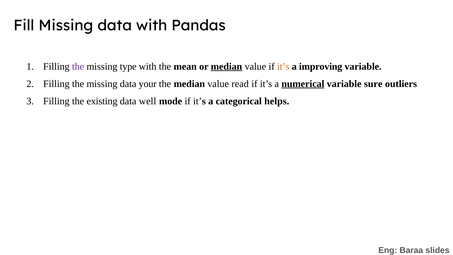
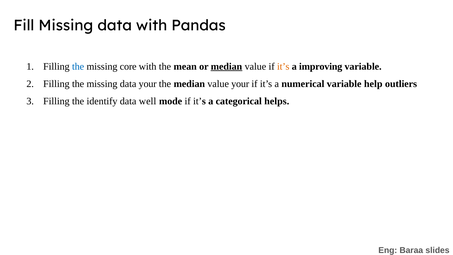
the at (78, 66) colour: purple -> blue
type: type -> core
value read: read -> your
numerical underline: present -> none
sure: sure -> help
existing: existing -> identify
